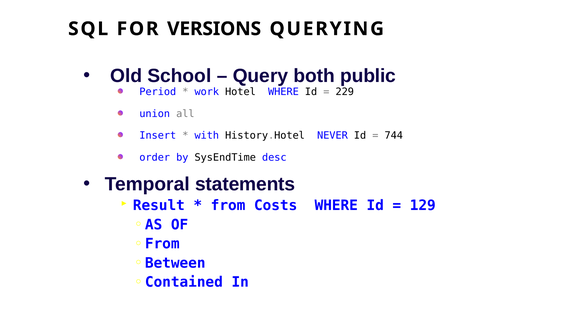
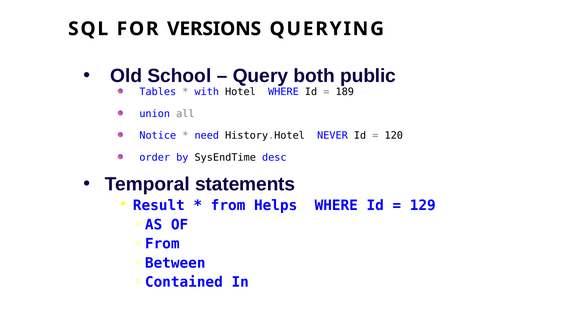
Period: Period -> Tables
work: work -> with
229: 229 -> 189
Insert: Insert -> Notice
with: with -> need
744: 744 -> 120
Costs: Costs -> Helps
